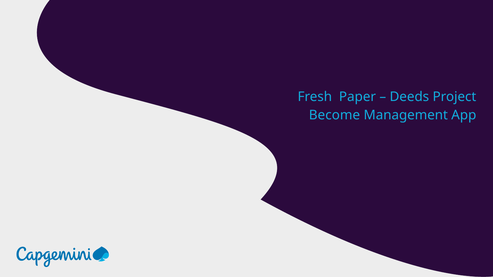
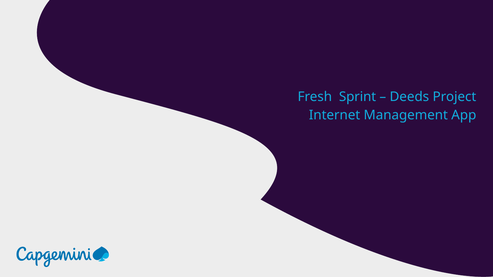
Paper: Paper -> Sprint
Become: Become -> Internet
